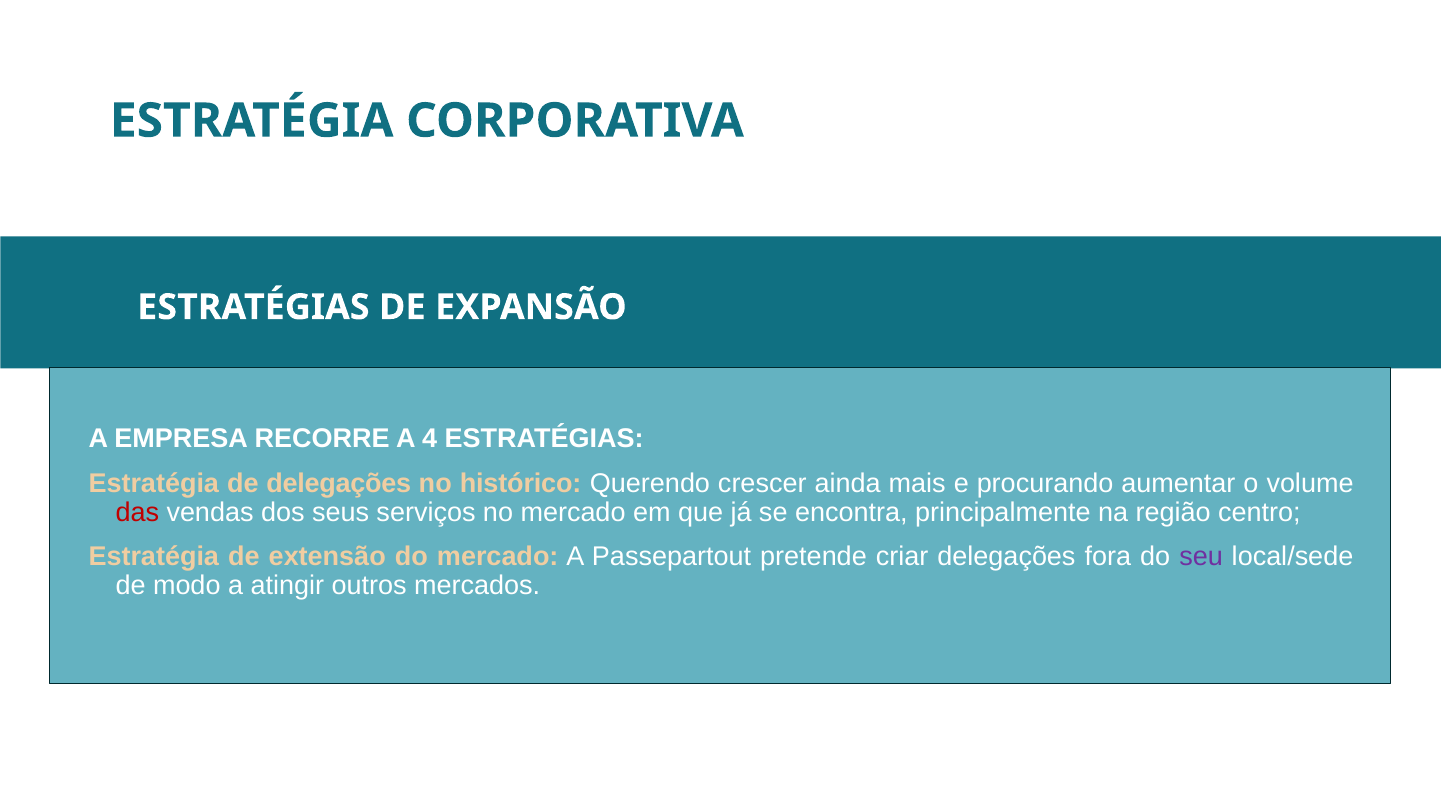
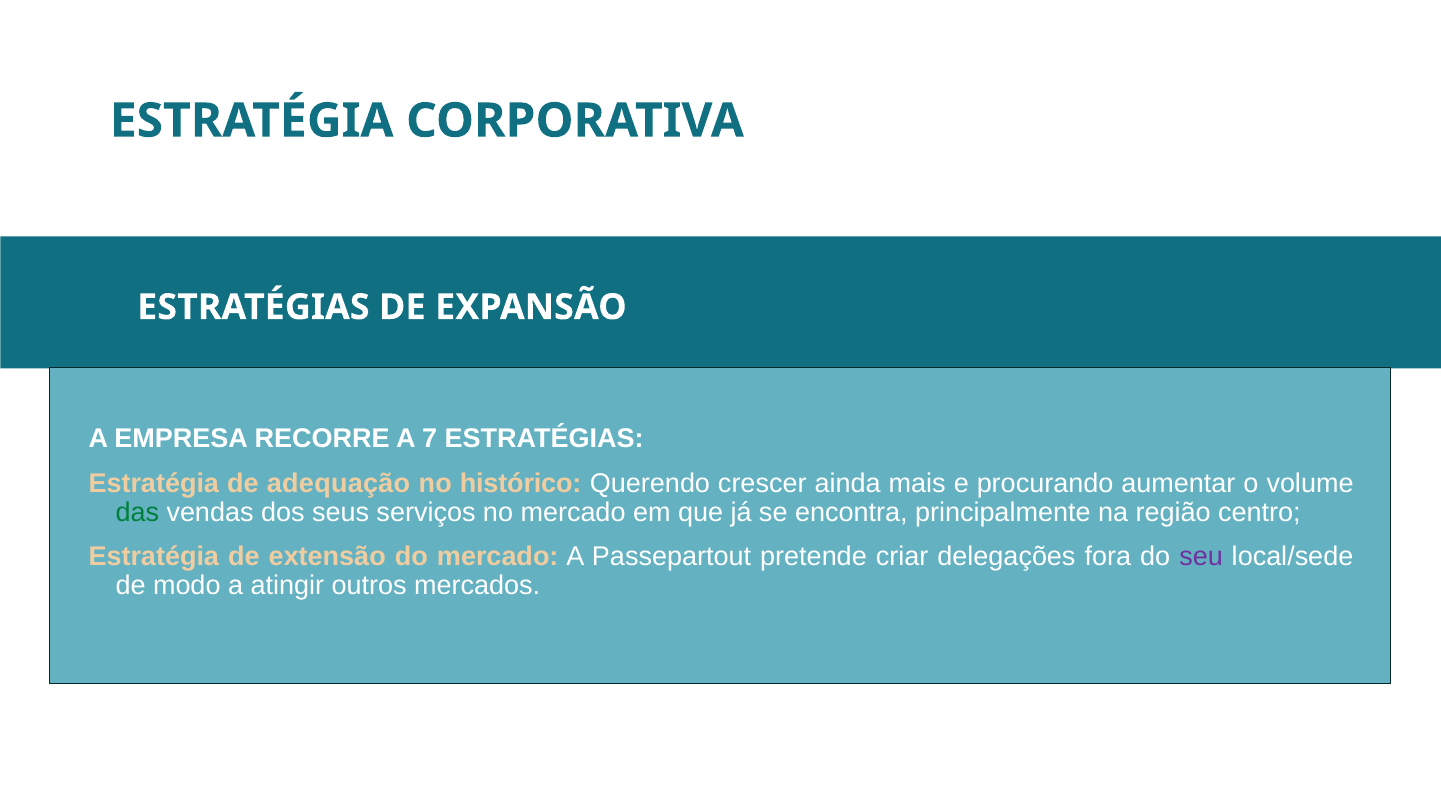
4: 4 -> 7
de delegações: delegações -> adequação
das colour: red -> green
